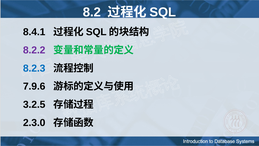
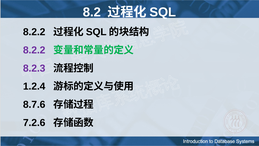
8.4.1 at (34, 32): 8.4.1 -> 8.2.2
8.2.3 colour: blue -> purple
7.9.6: 7.9.6 -> 1.2.4
3.2.5: 3.2.5 -> 8.7.6
2.3.0: 2.3.0 -> 7.2.6
